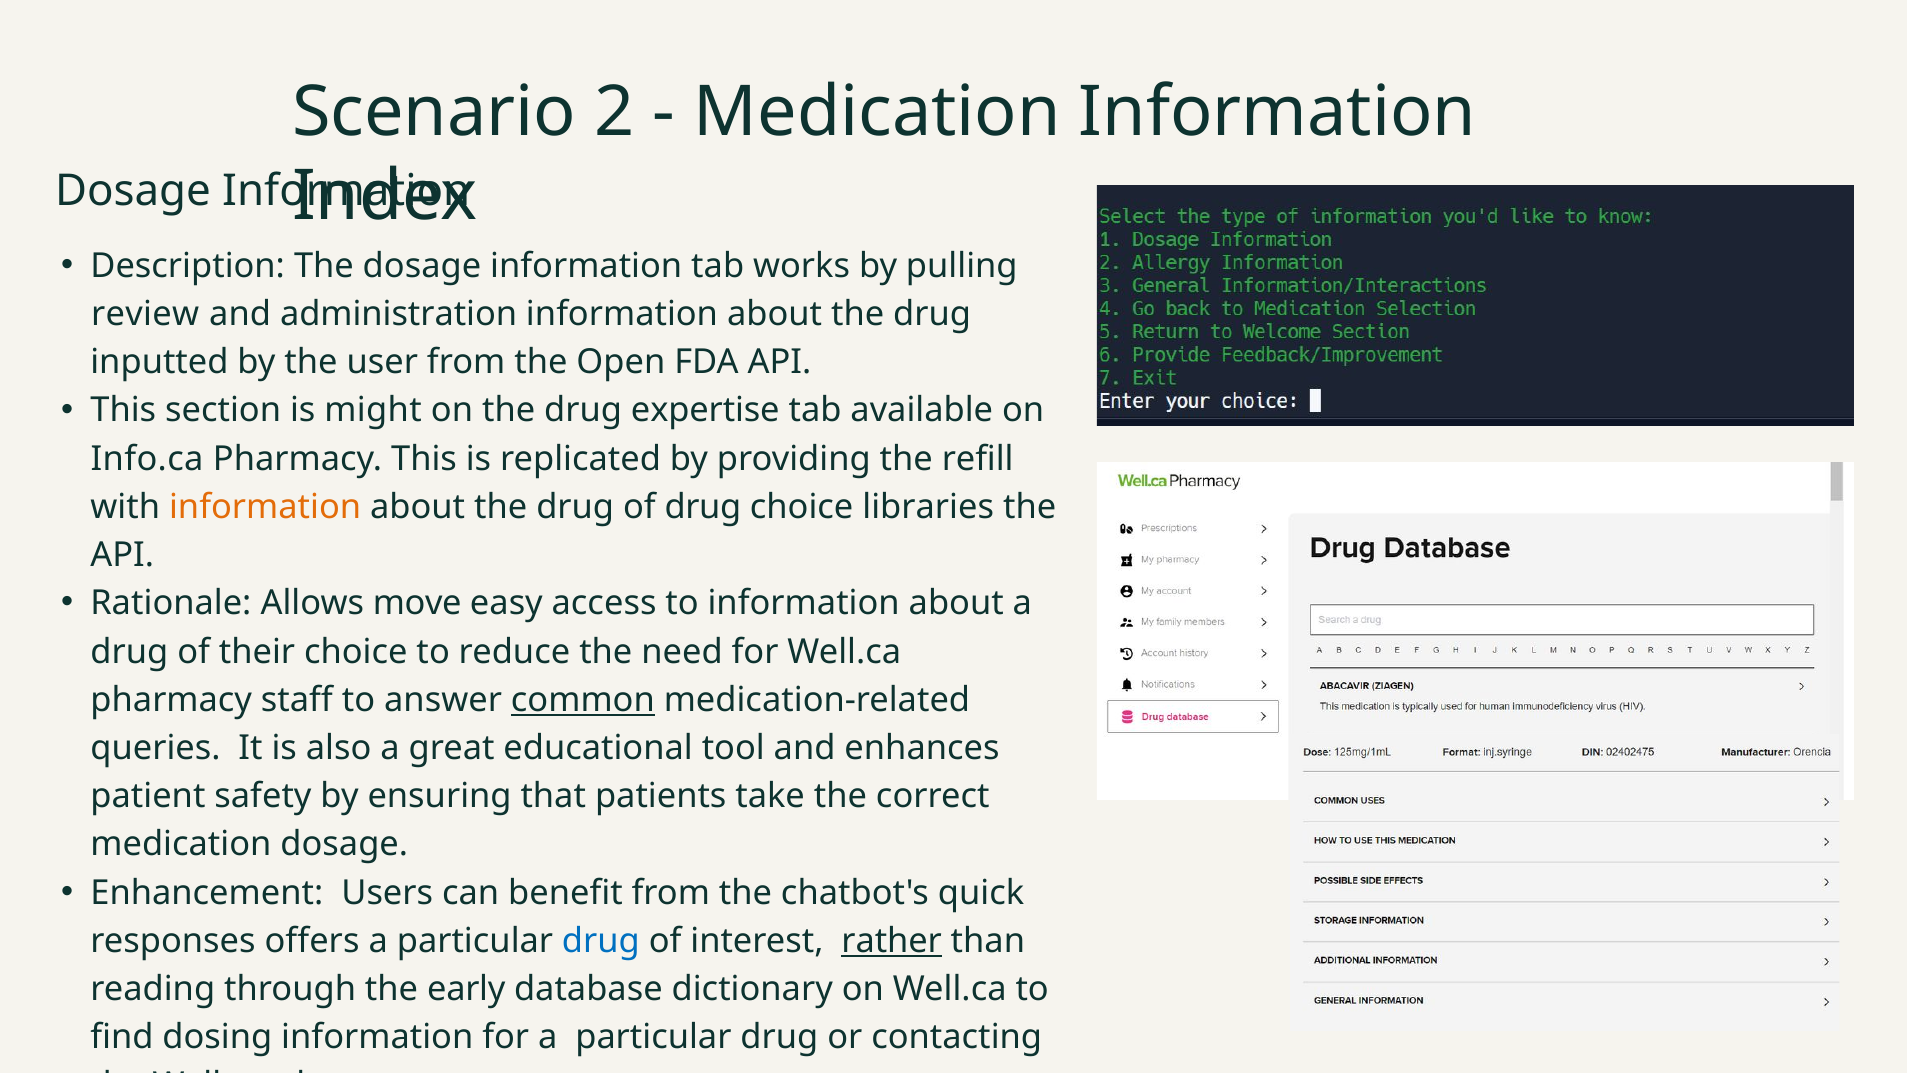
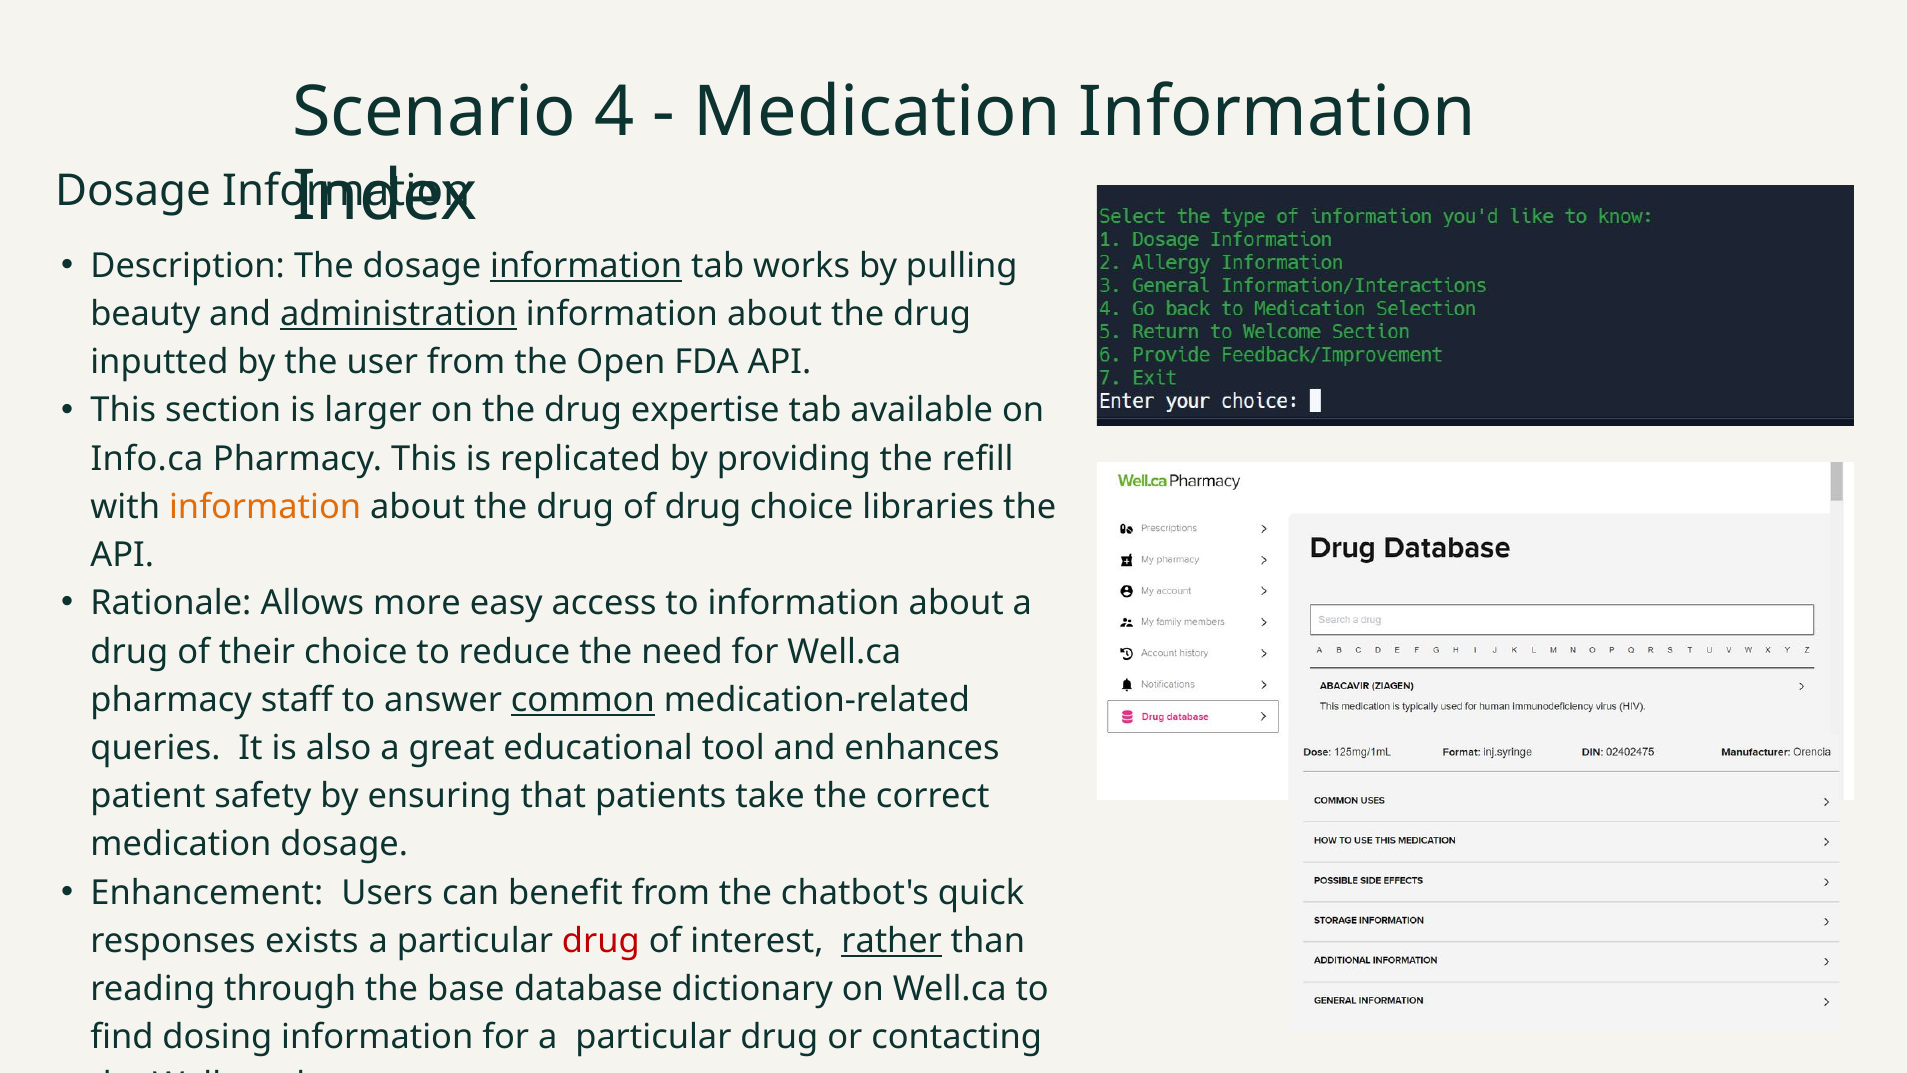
2: 2 -> 4
information at (586, 266) underline: none -> present
review: review -> beauty
administration underline: none -> present
might: might -> larger
move: move -> more
offers: offers -> exists
drug at (601, 941) colour: blue -> red
early: early -> base
